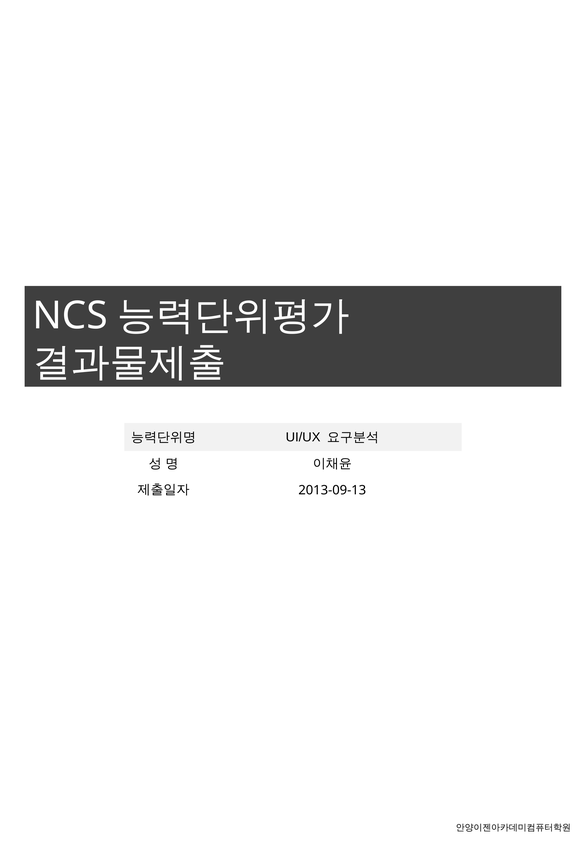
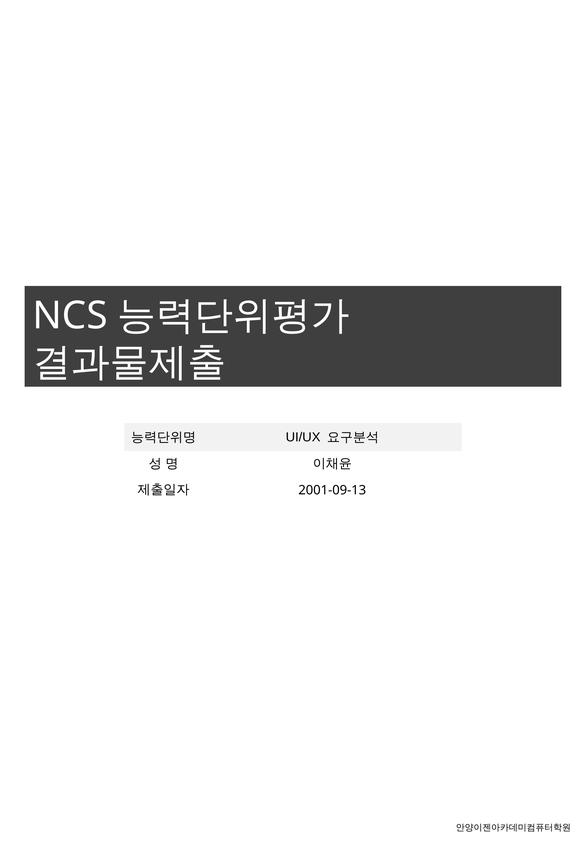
2013-09-13: 2013-09-13 -> 2001-09-13
